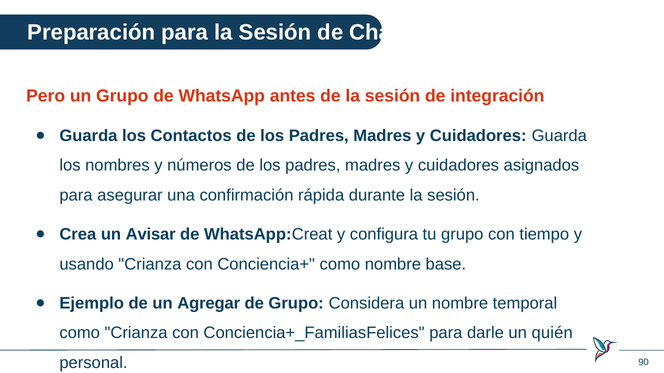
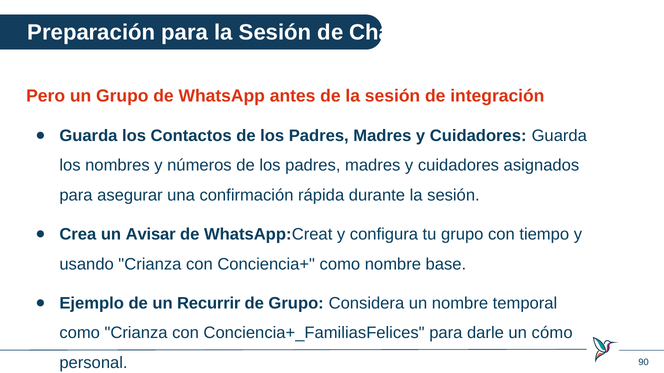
Agregar: Agregar -> Recurrir
quién: quién -> cómo
